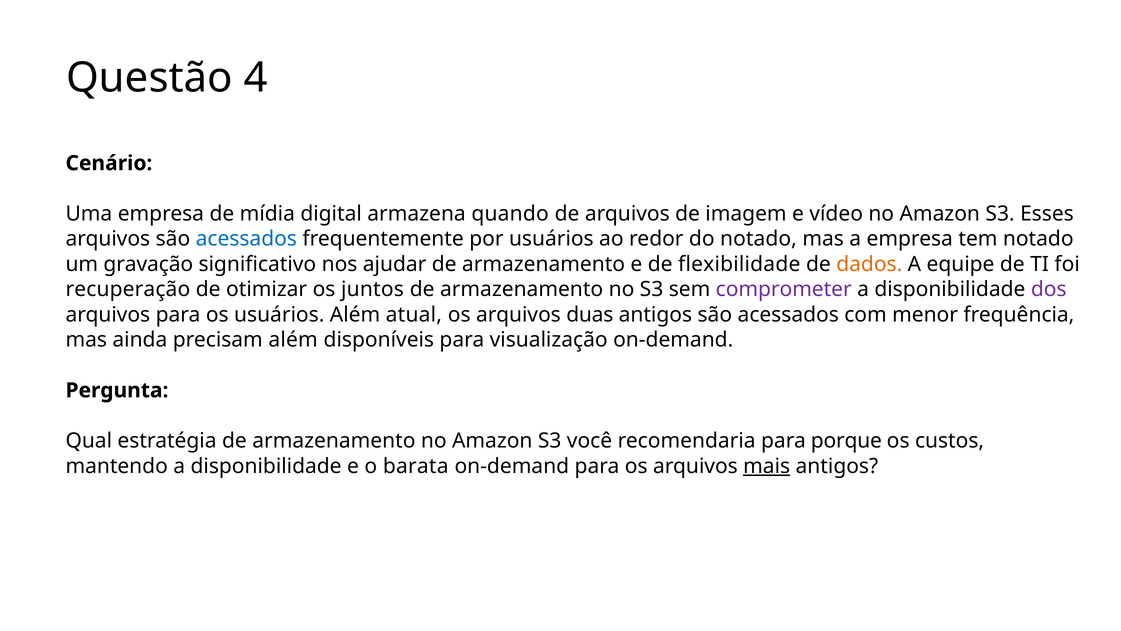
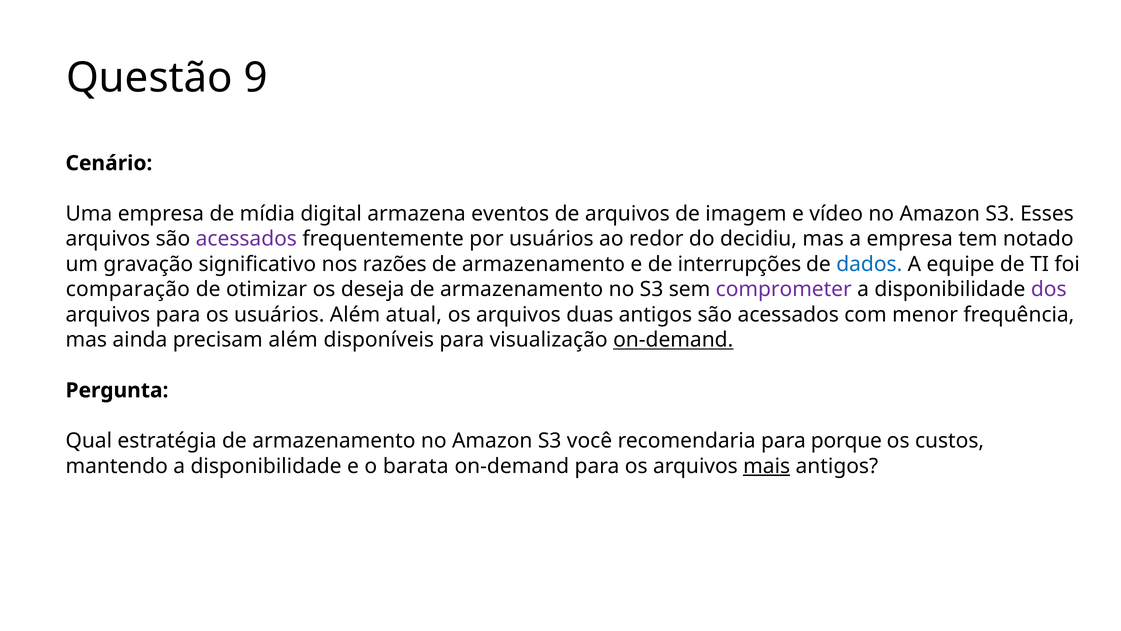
4: 4 -> 9
quando: quando -> eventos
acessados at (246, 239) colour: blue -> purple
do notado: notado -> decidiu
ajudar: ajudar -> razões
flexibilidade: flexibilidade -> interrupções
dados colour: orange -> blue
recuperação: recuperação -> comparação
juntos: juntos -> deseja
on-demand at (673, 340) underline: none -> present
